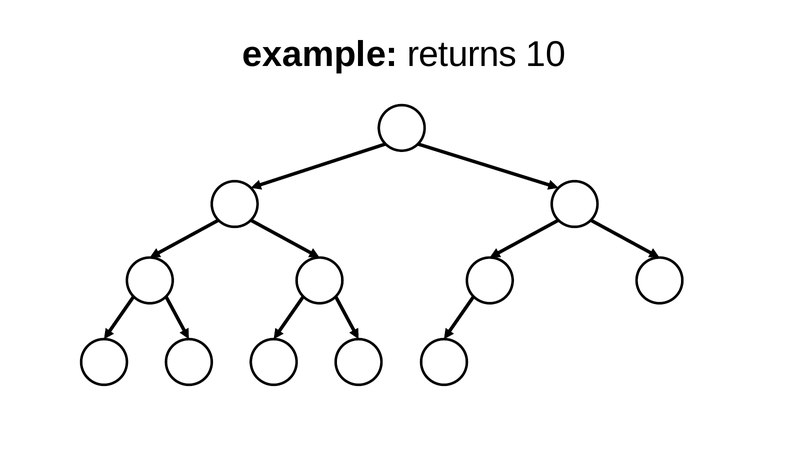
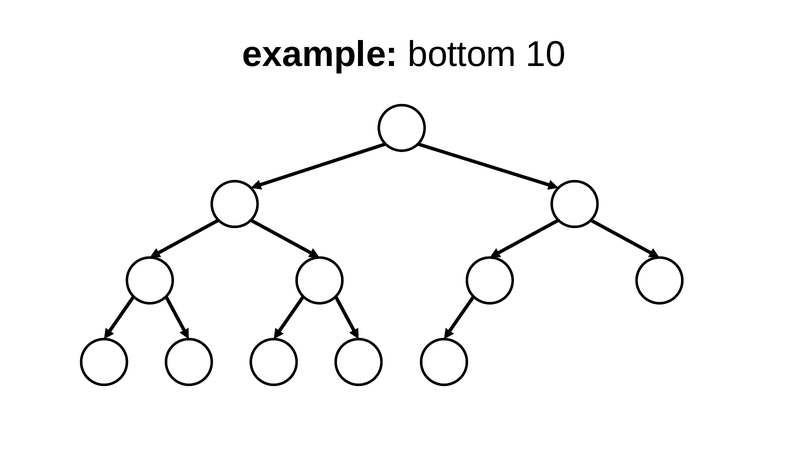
returns: returns -> bottom
